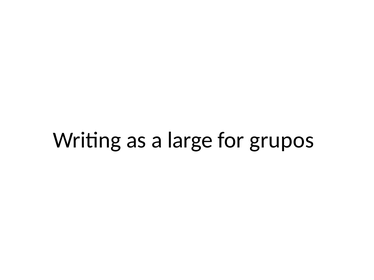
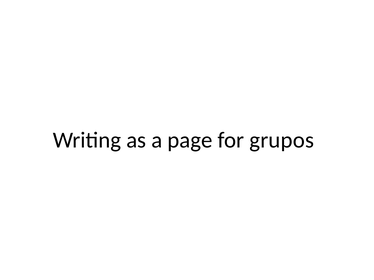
large: large -> page
